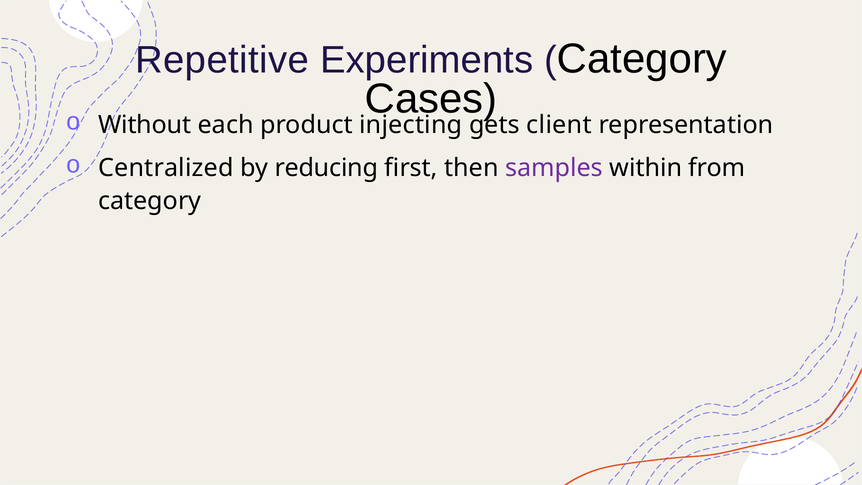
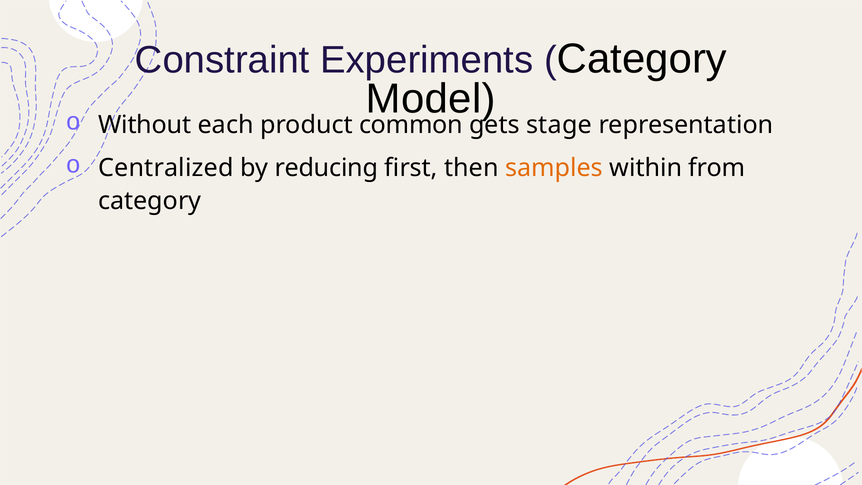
Repetitive: Repetitive -> Constraint
Cases: Cases -> Model
injecting: injecting -> common
client: client -> stage
samples colour: purple -> orange
